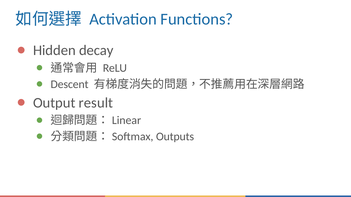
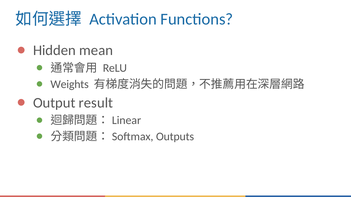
decay: decay -> mean
Descent: Descent -> Weights
